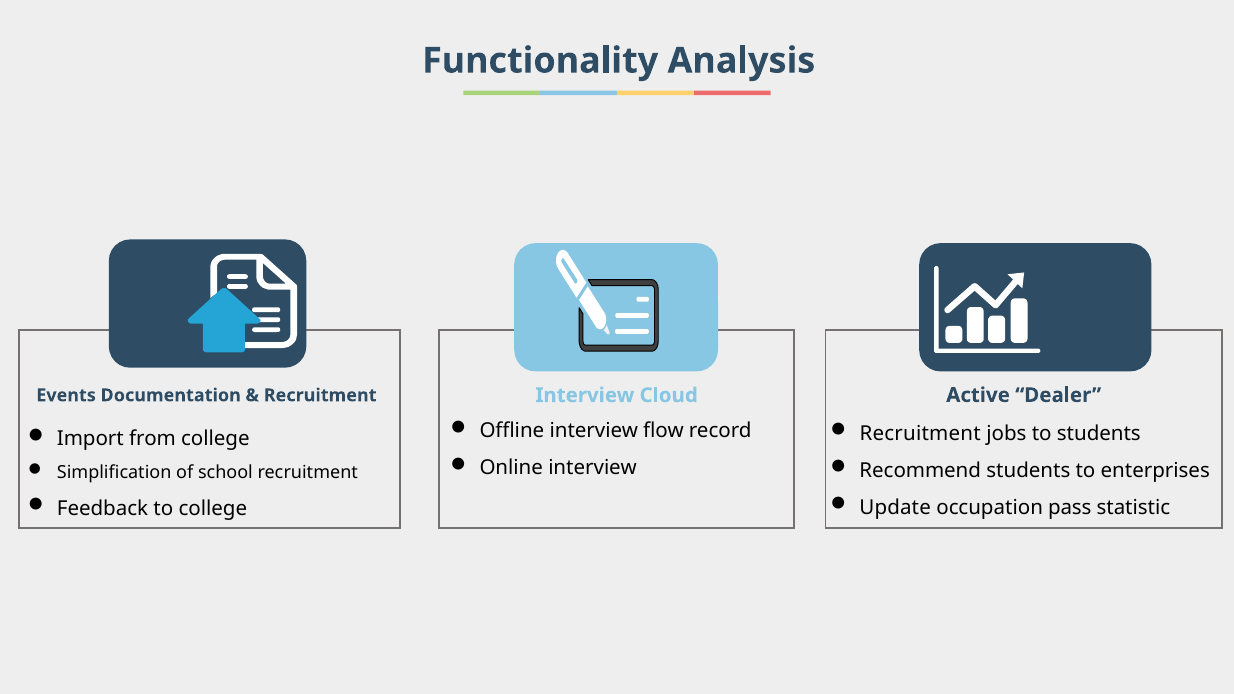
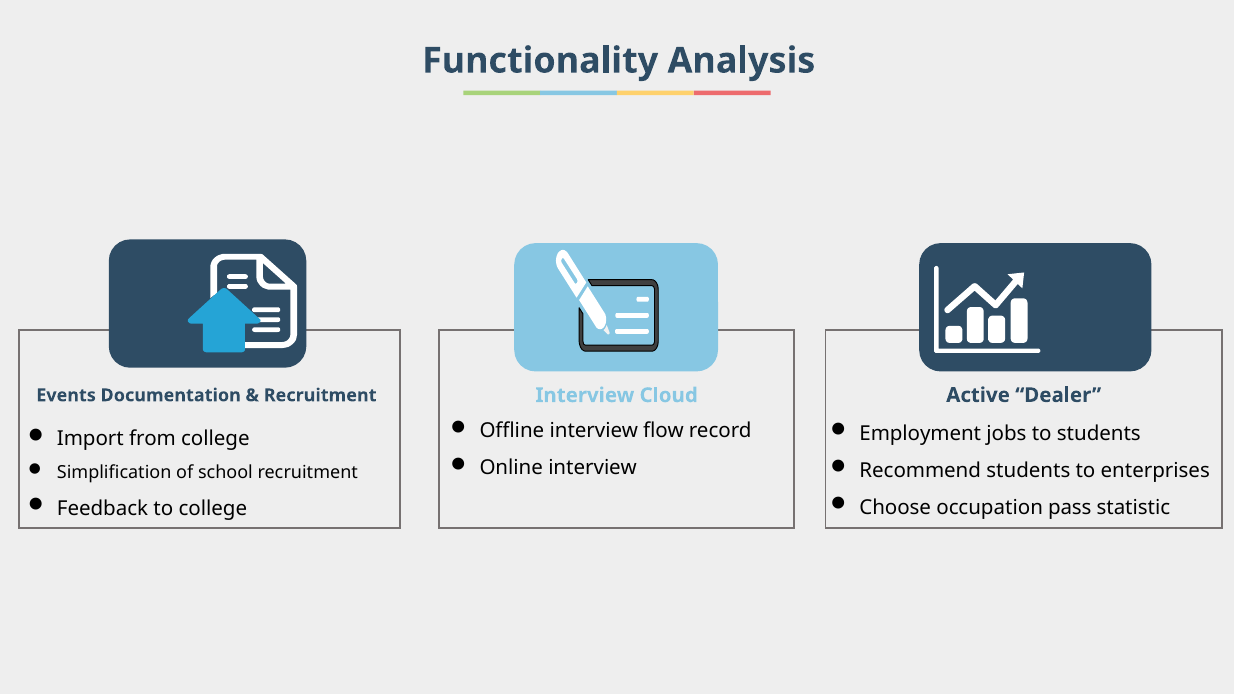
Recruitment at (920, 433): Recruitment -> Employment
Update: Update -> Choose
